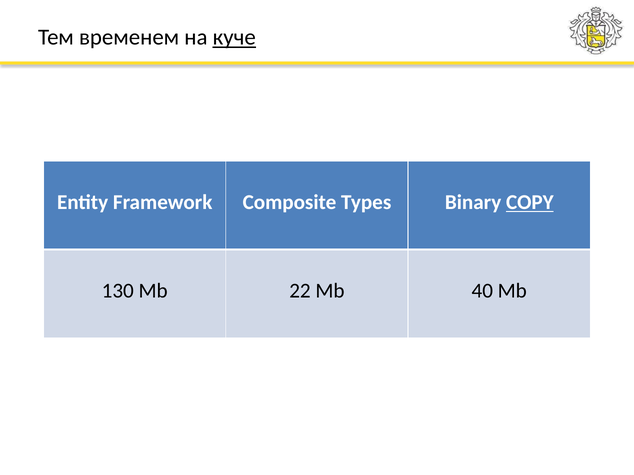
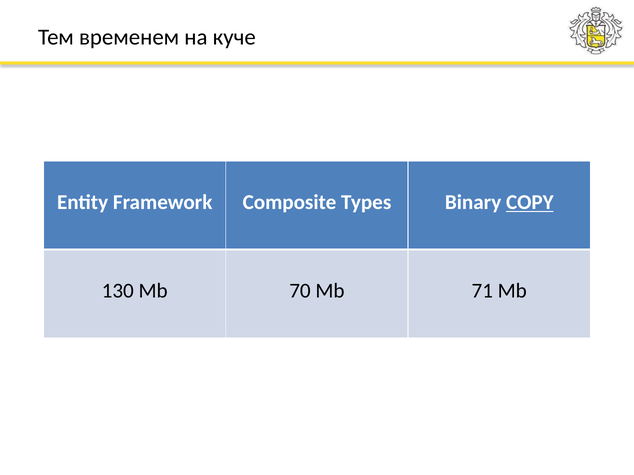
куче underline: present -> none
22: 22 -> 70
40: 40 -> 71
